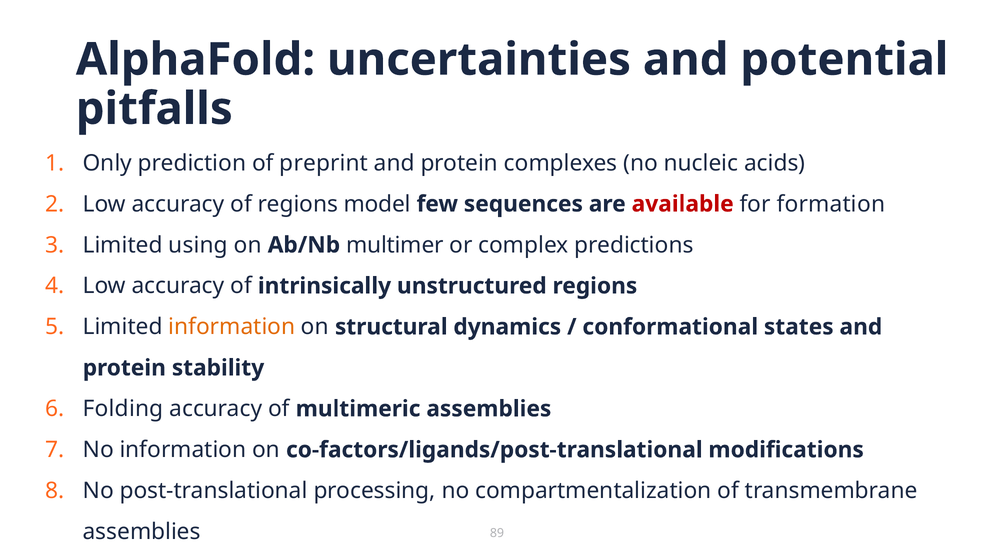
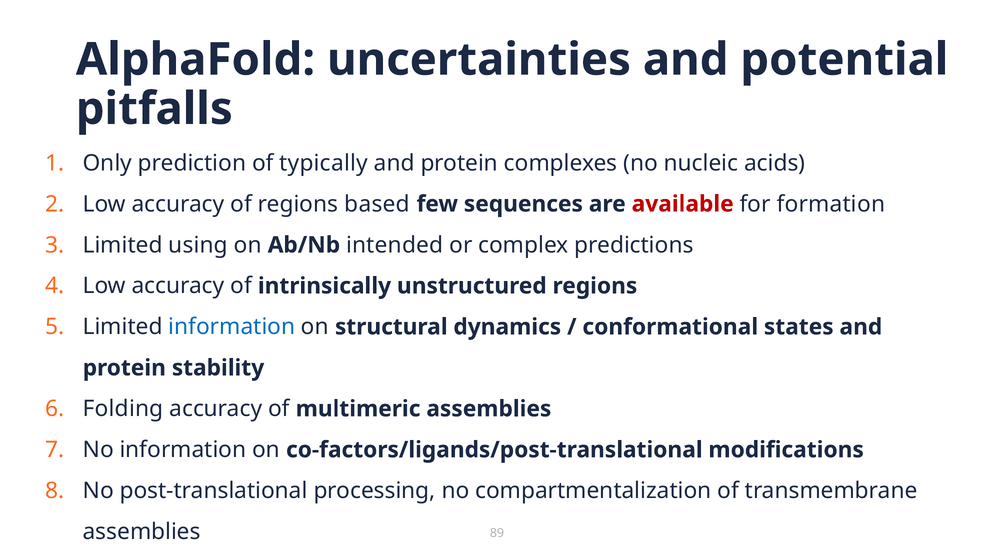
preprint: preprint -> typically
model: model -> based
multimer: multimer -> intended
information at (232, 327) colour: orange -> blue
